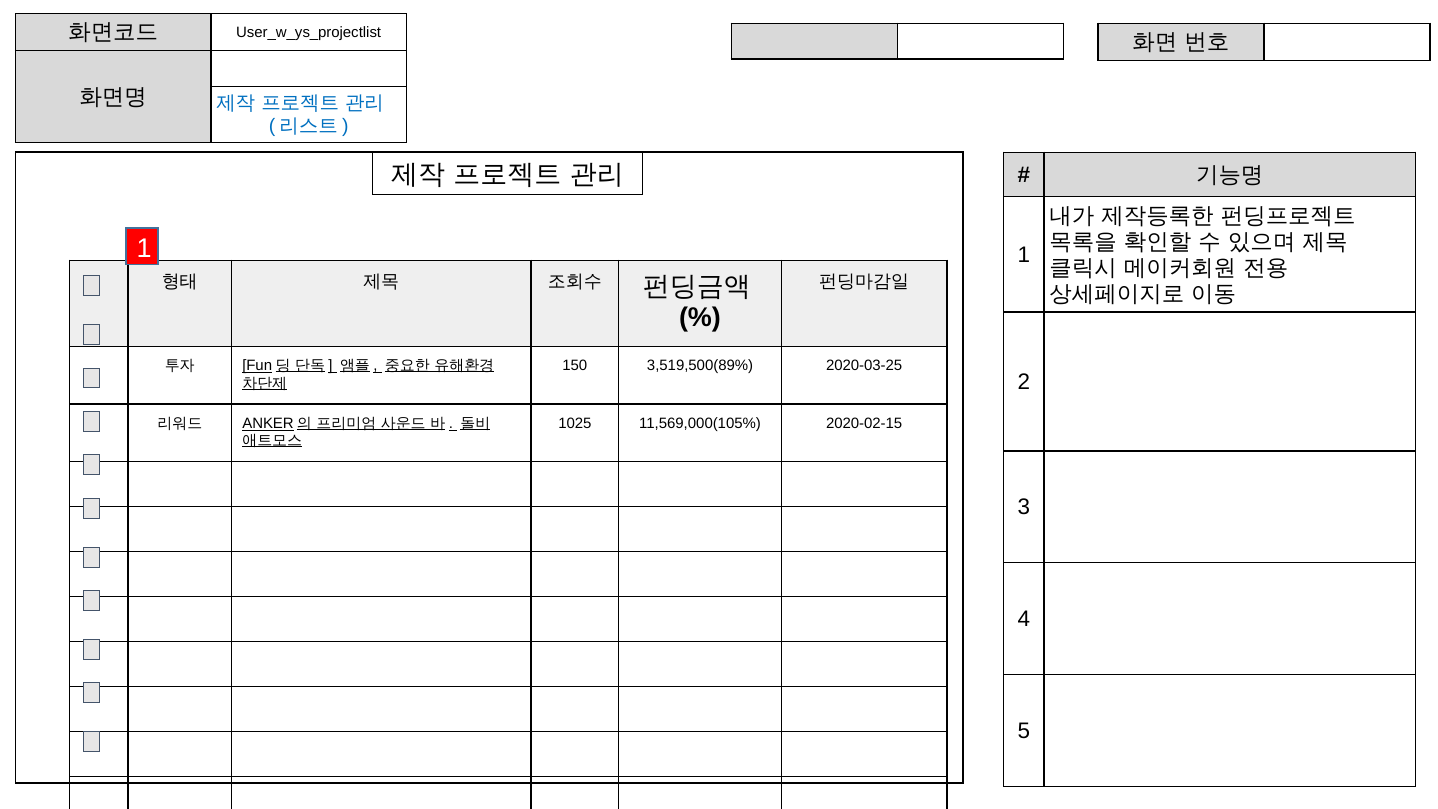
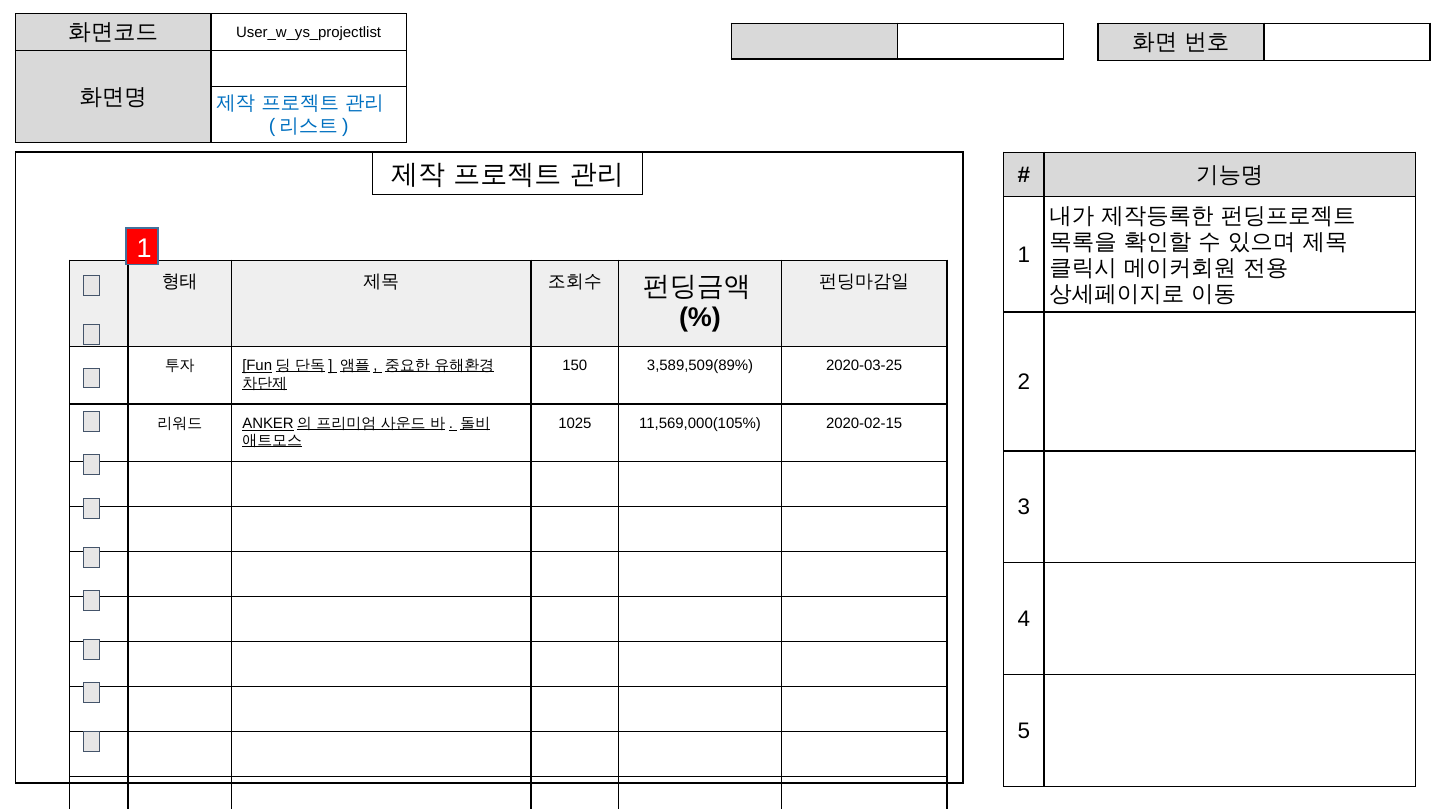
3,519,500(89%: 3,519,500(89% -> 3,589,509(89%
